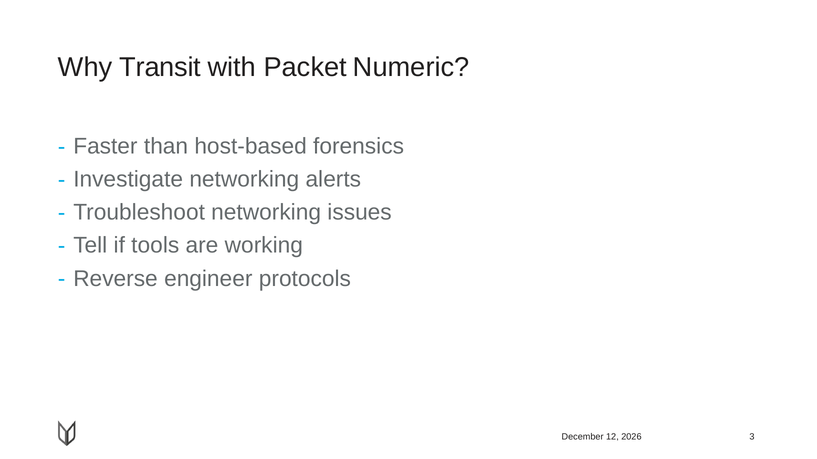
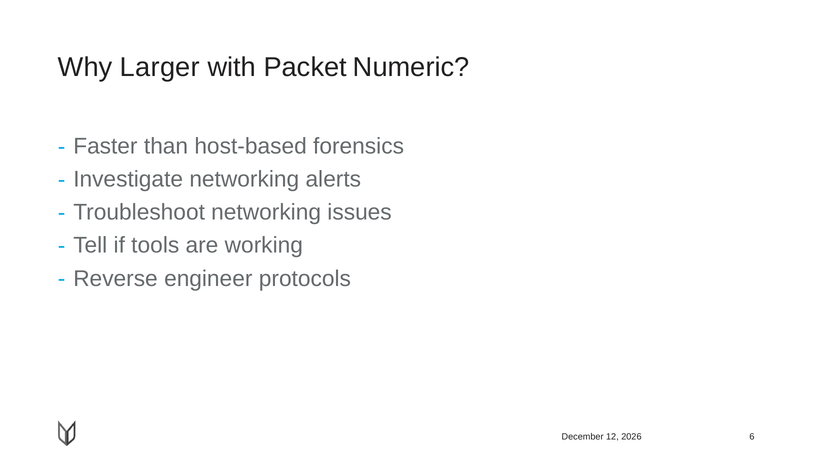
Transit: Transit -> Larger
3: 3 -> 6
